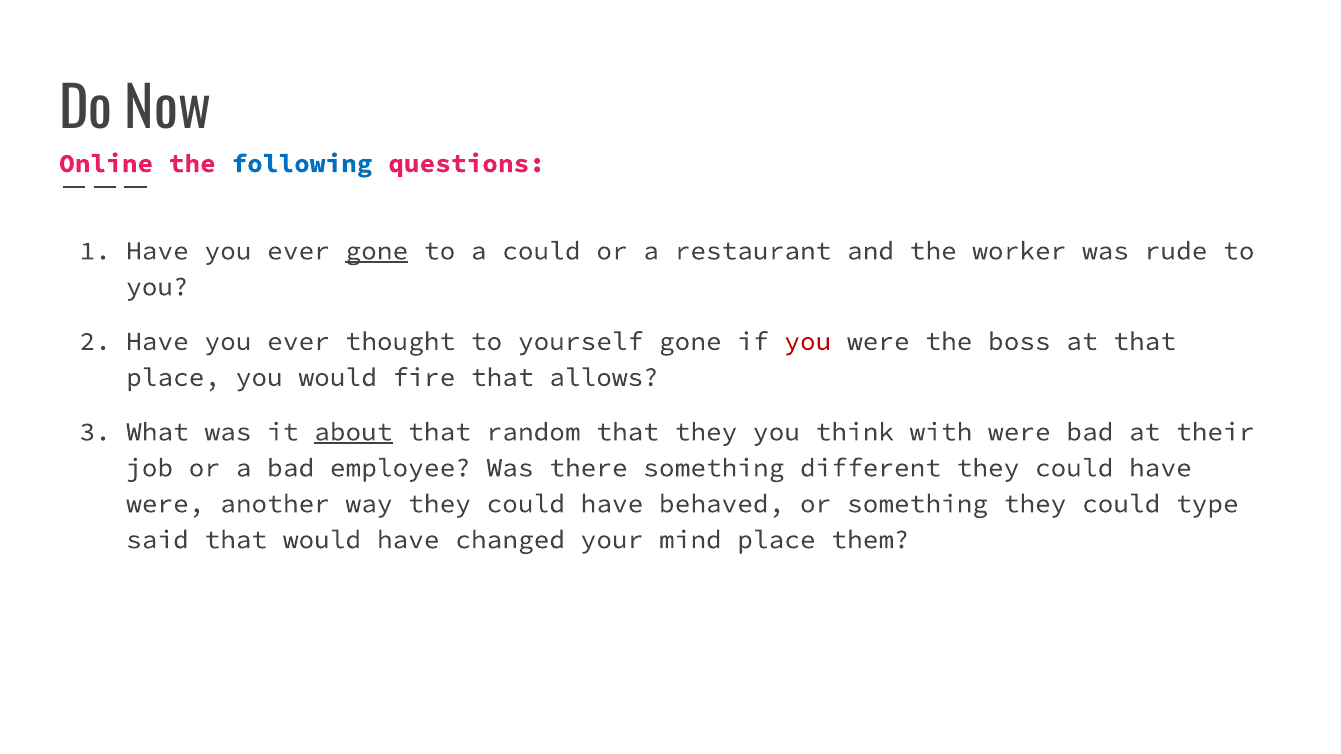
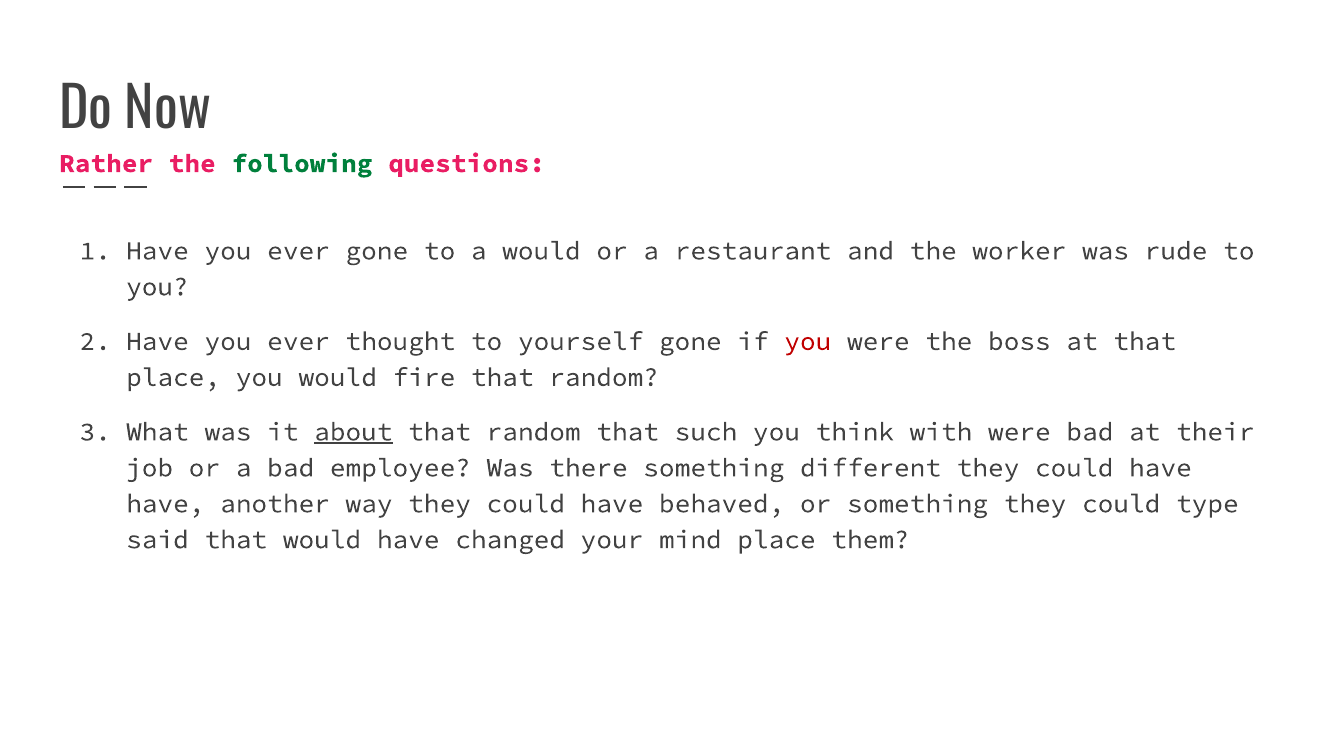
Online: Online -> Rather
following colour: blue -> green
gone at (377, 251) underline: present -> none
a could: could -> would
fire that allows: allows -> random
that they: they -> such
were at (165, 504): were -> have
